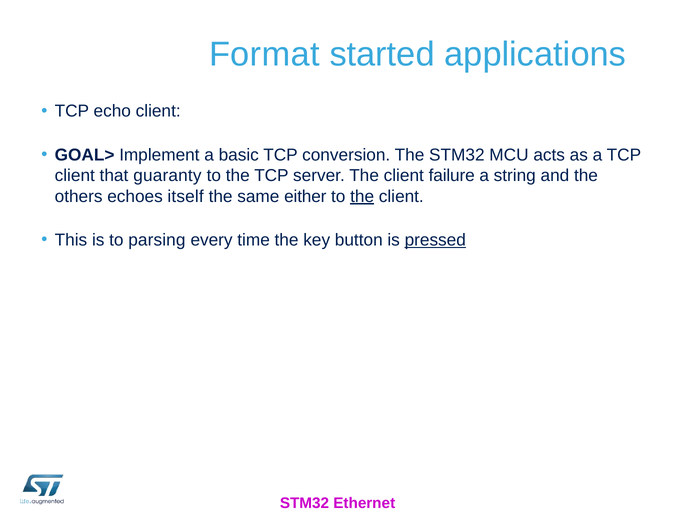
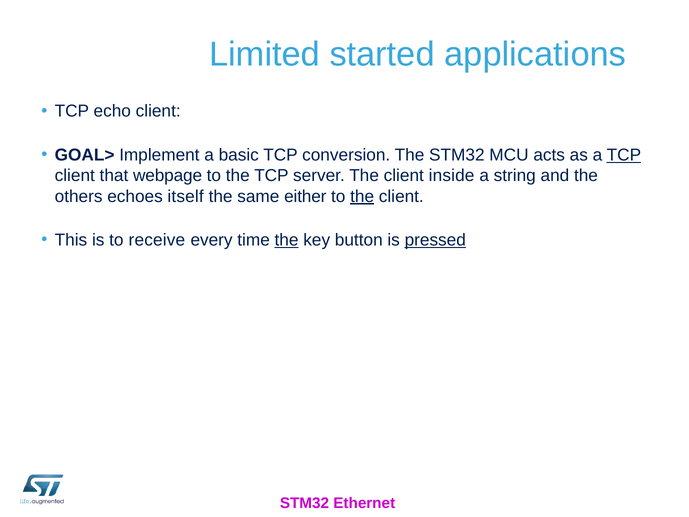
Format: Format -> Limited
TCP at (624, 155) underline: none -> present
guaranty: guaranty -> webpage
failure: failure -> inside
parsing: parsing -> receive
the at (287, 240) underline: none -> present
